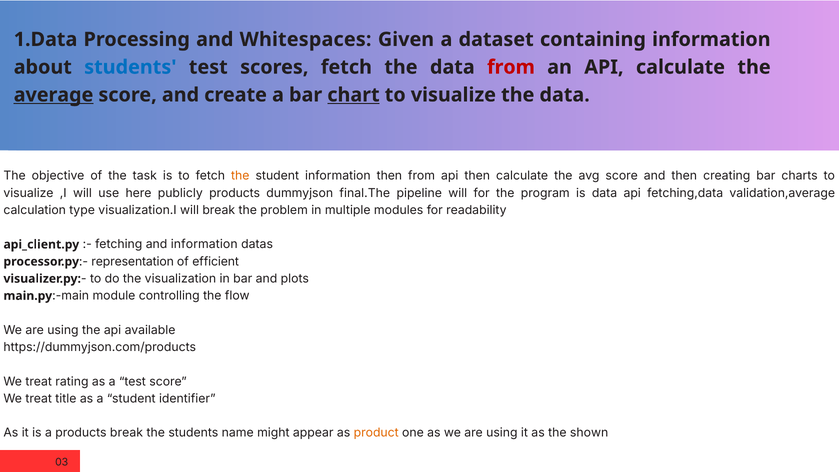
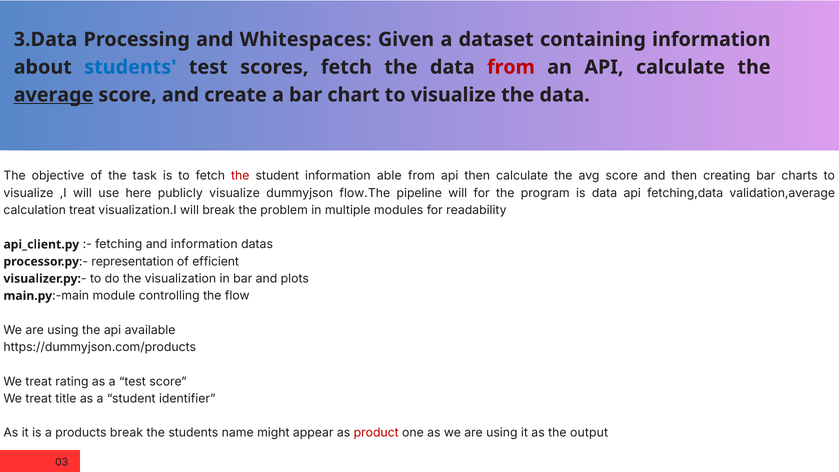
1.Data: 1.Data -> 3.Data
chart underline: present -> none
the at (240, 176) colour: orange -> red
information then: then -> able
publicly products: products -> visualize
final.The: final.The -> flow.The
calculation type: type -> treat
product colour: orange -> red
shown: shown -> output
